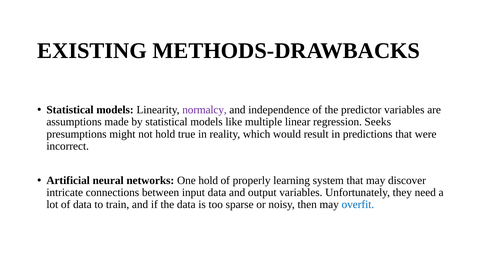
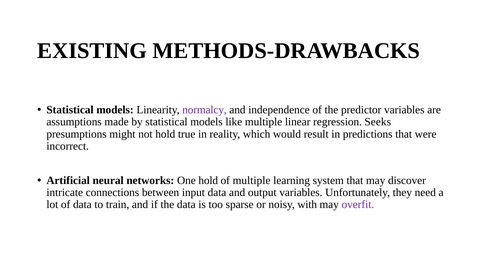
of properly: properly -> multiple
then: then -> with
overfit colour: blue -> purple
